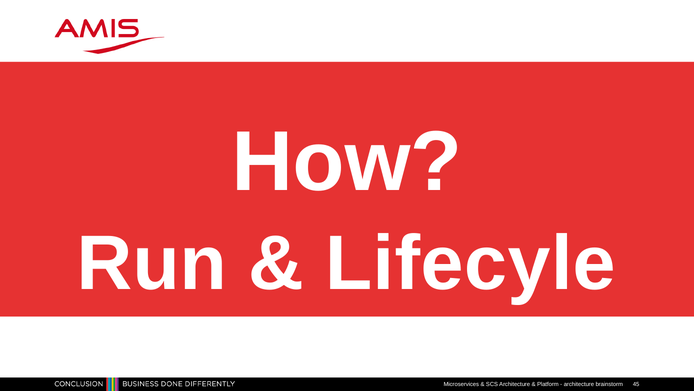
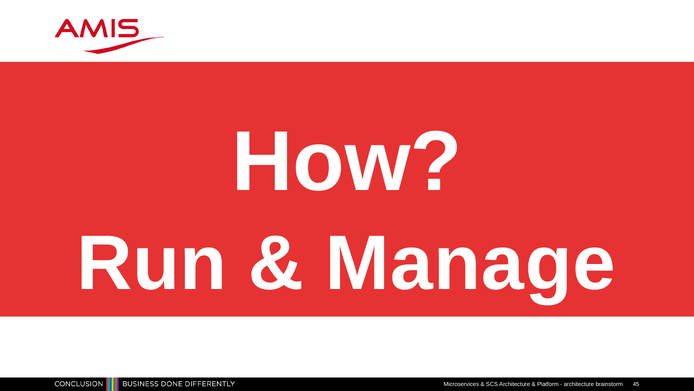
Lifecyle: Lifecyle -> Manage
